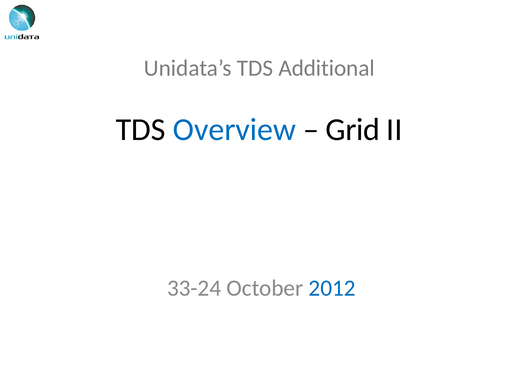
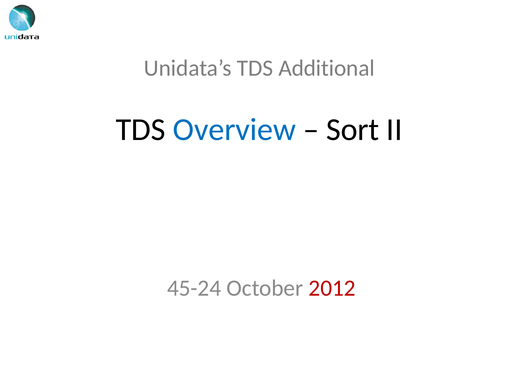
Grid: Grid -> Sort
33-24: 33-24 -> 45-24
2012 colour: blue -> red
